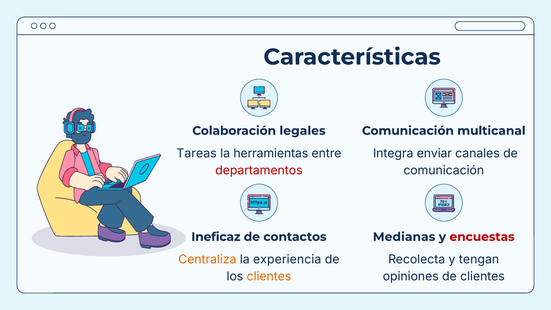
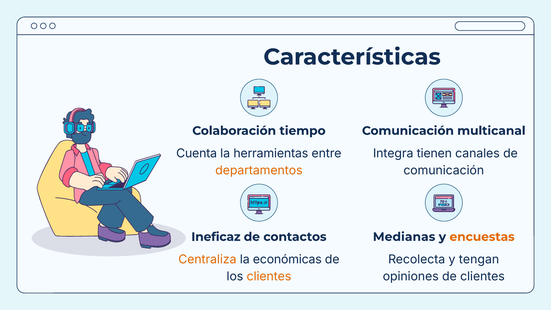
legales: legales -> tiempo
Tareas: Tareas -> Cuenta
enviar: enviar -> tienen
departamentos colour: red -> orange
encuestas colour: red -> orange
experiencia: experiencia -> económicas
